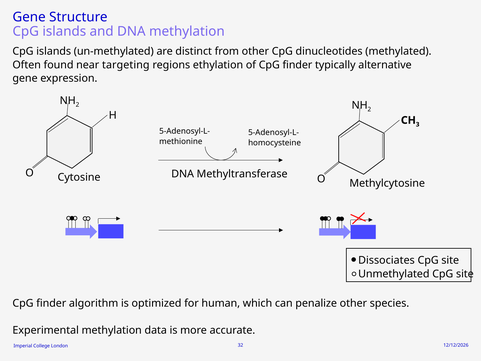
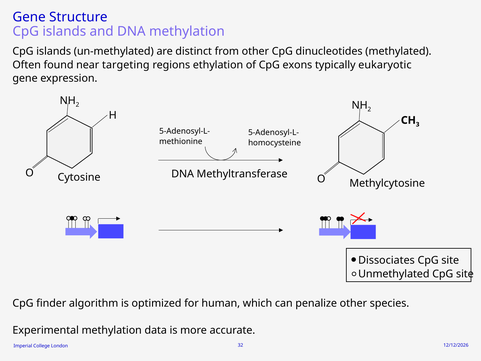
of CpG finder: finder -> exons
alternative: alternative -> eukaryotic
